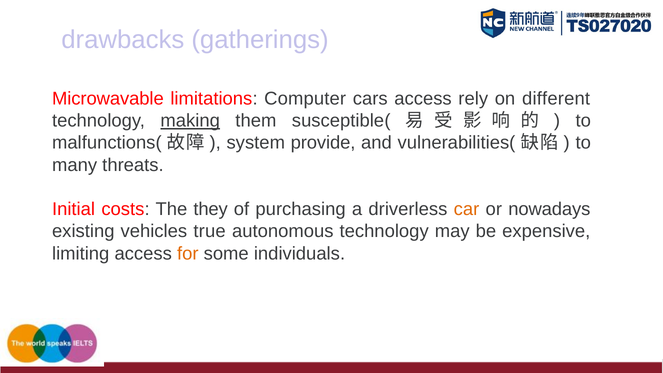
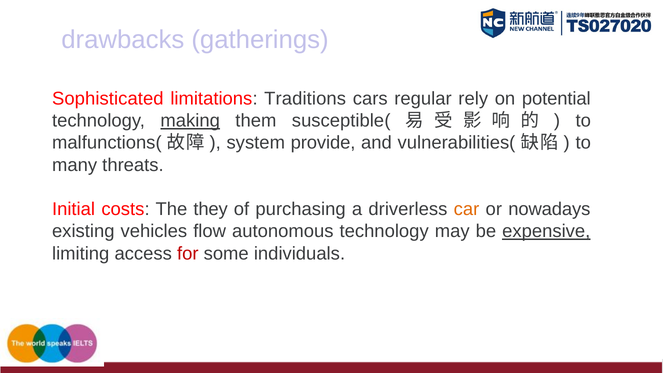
Microwavable: Microwavable -> Sophisticated
Computer: Computer -> Traditions
cars access: access -> regular
different: different -> potential
true: true -> flow
expensive underline: none -> present
for colour: orange -> red
